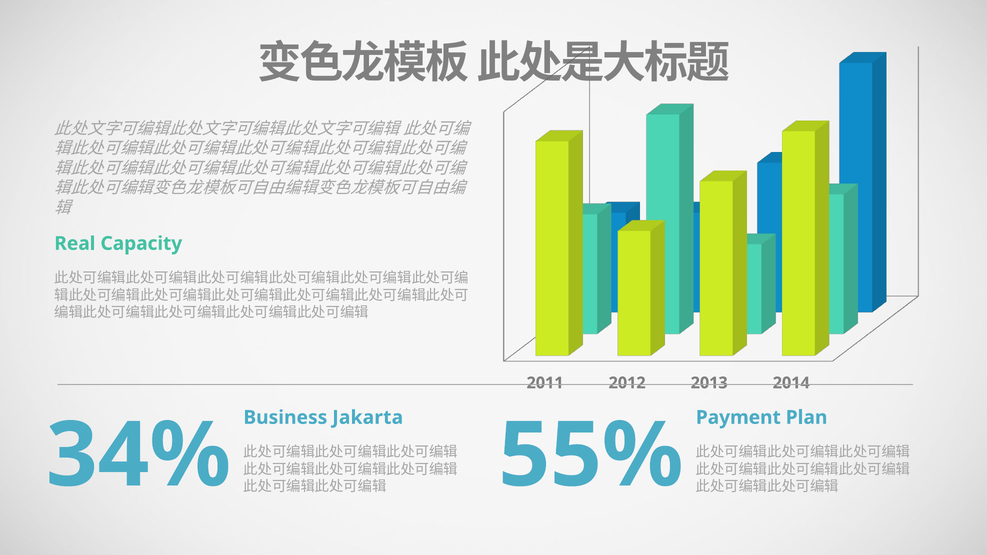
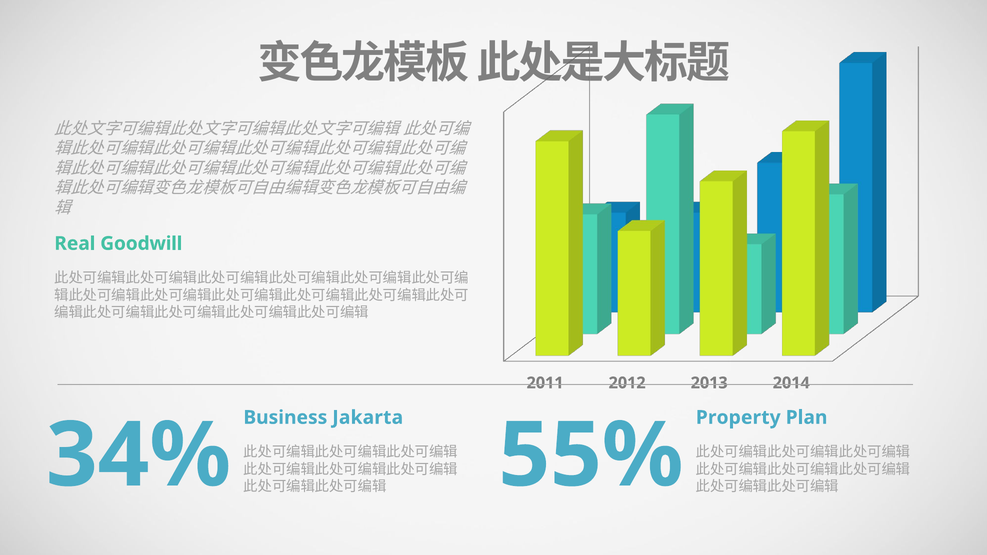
Capacity: Capacity -> Goodwill
Payment: Payment -> Property
